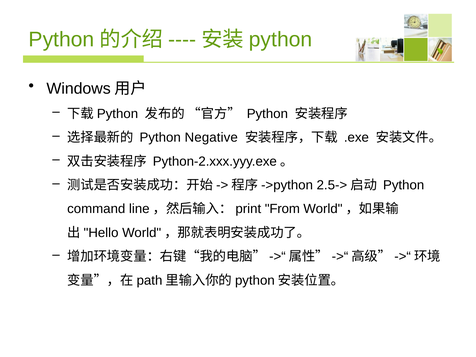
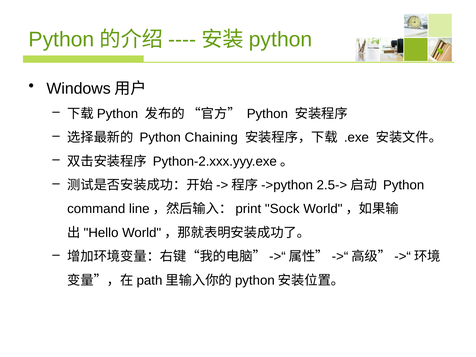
Negative: Negative -> Chaining
From: From -> Sock
